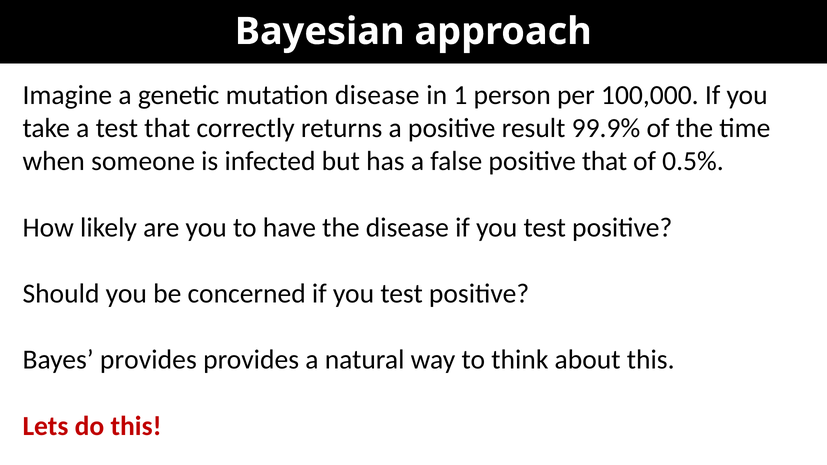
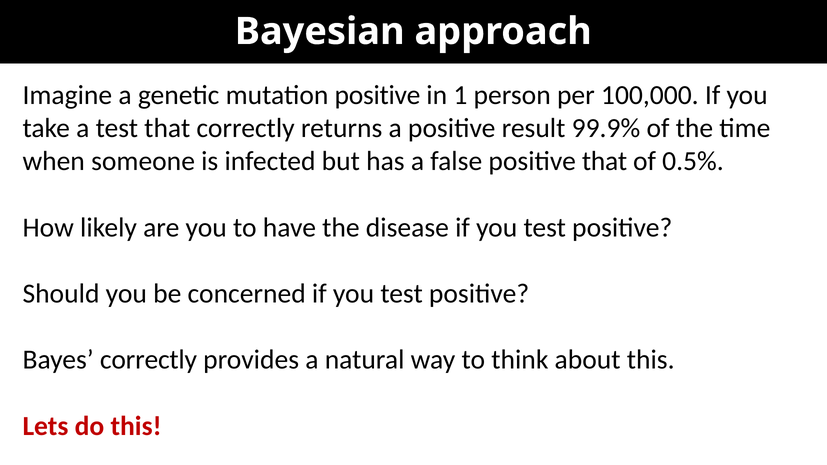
mutation disease: disease -> positive
Bayes provides: provides -> correctly
